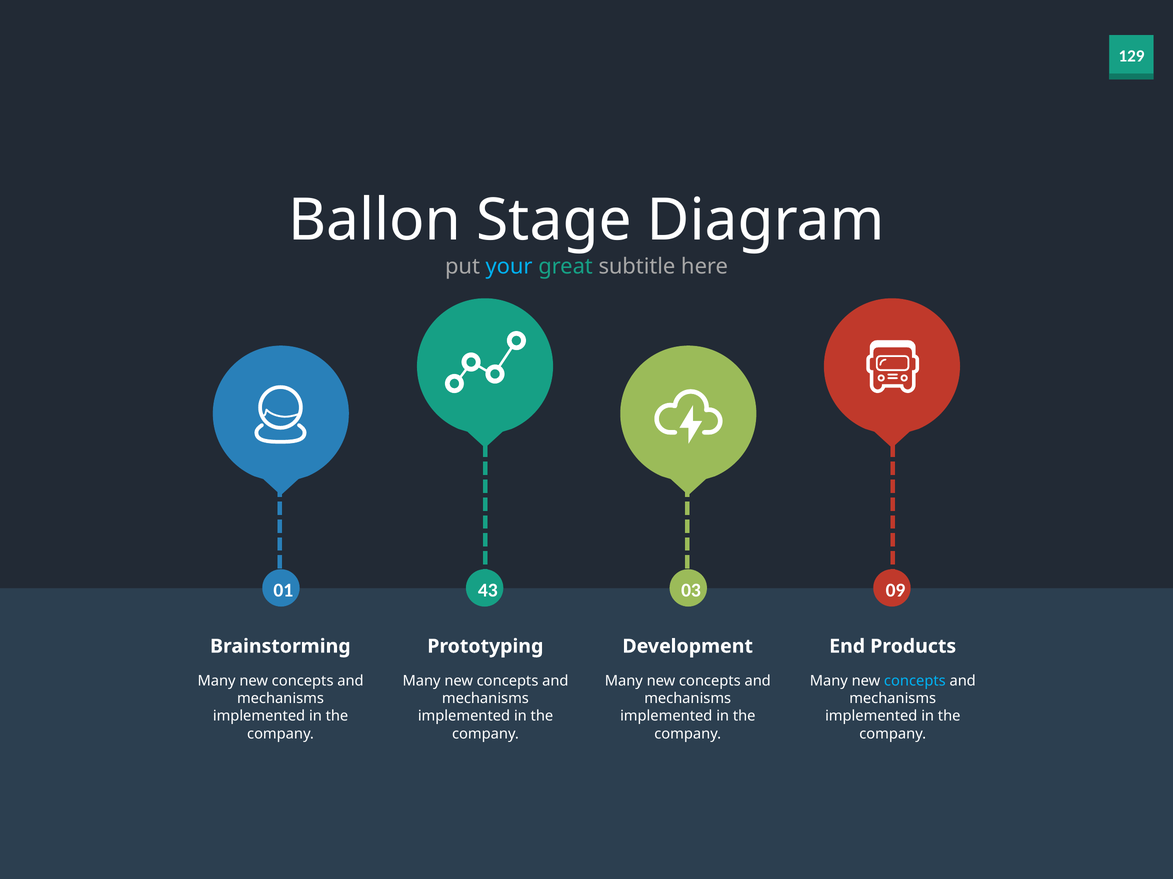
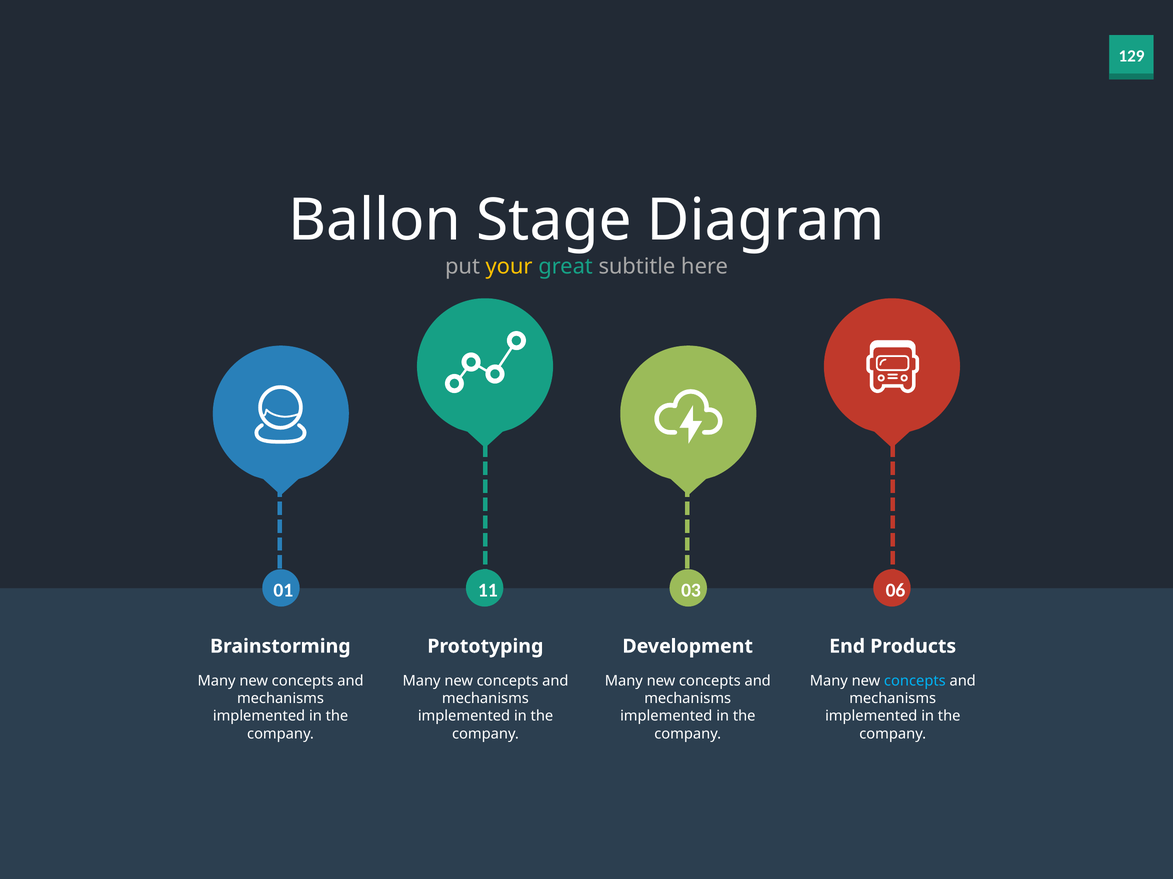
your colour: light blue -> yellow
43: 43 -> 11
09: 09 -> 06
